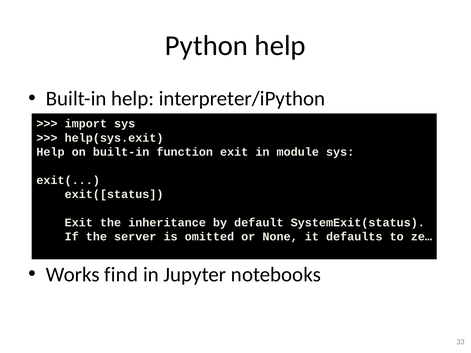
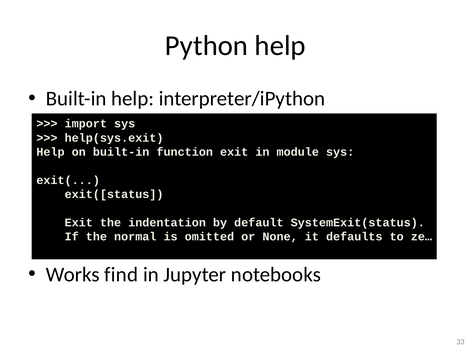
inheritance: inheritance -> indentation
server: server -> normal
